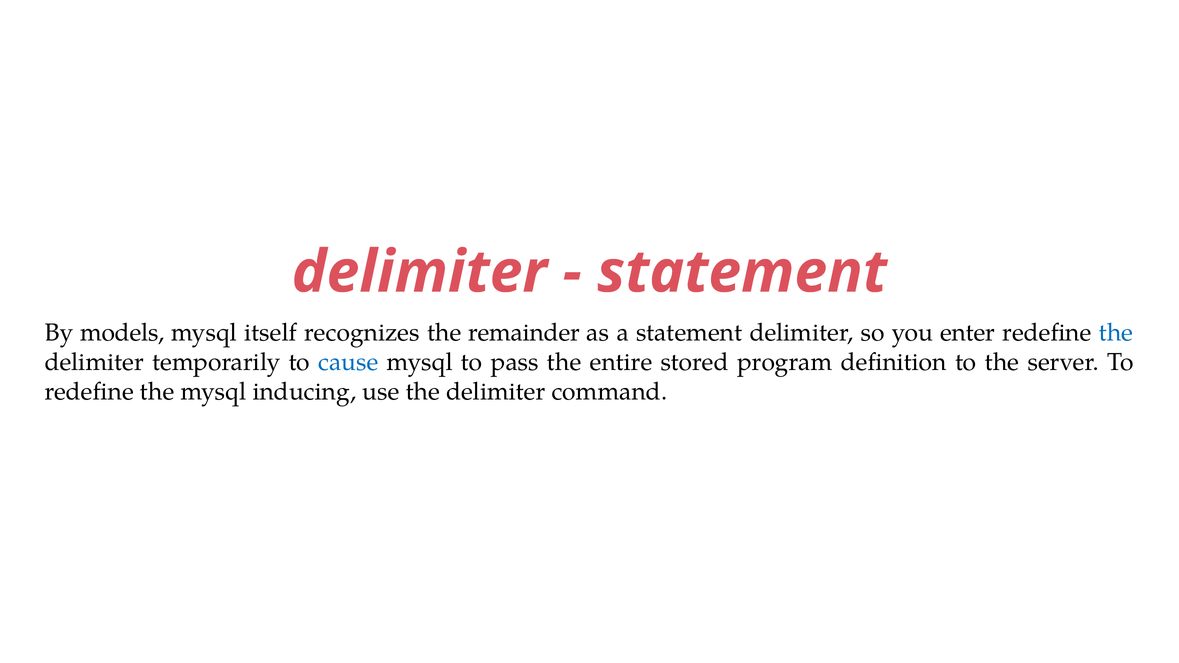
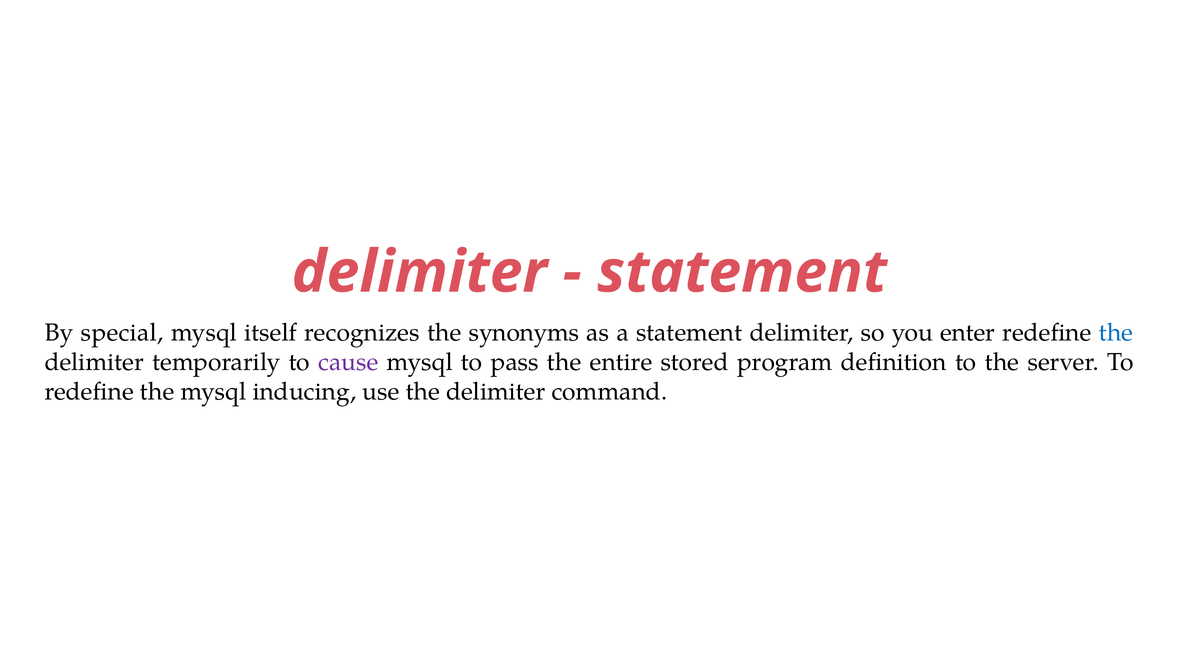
models: models -> special
remainder: remainder -> synonyms
cause colour: blue -> purple
